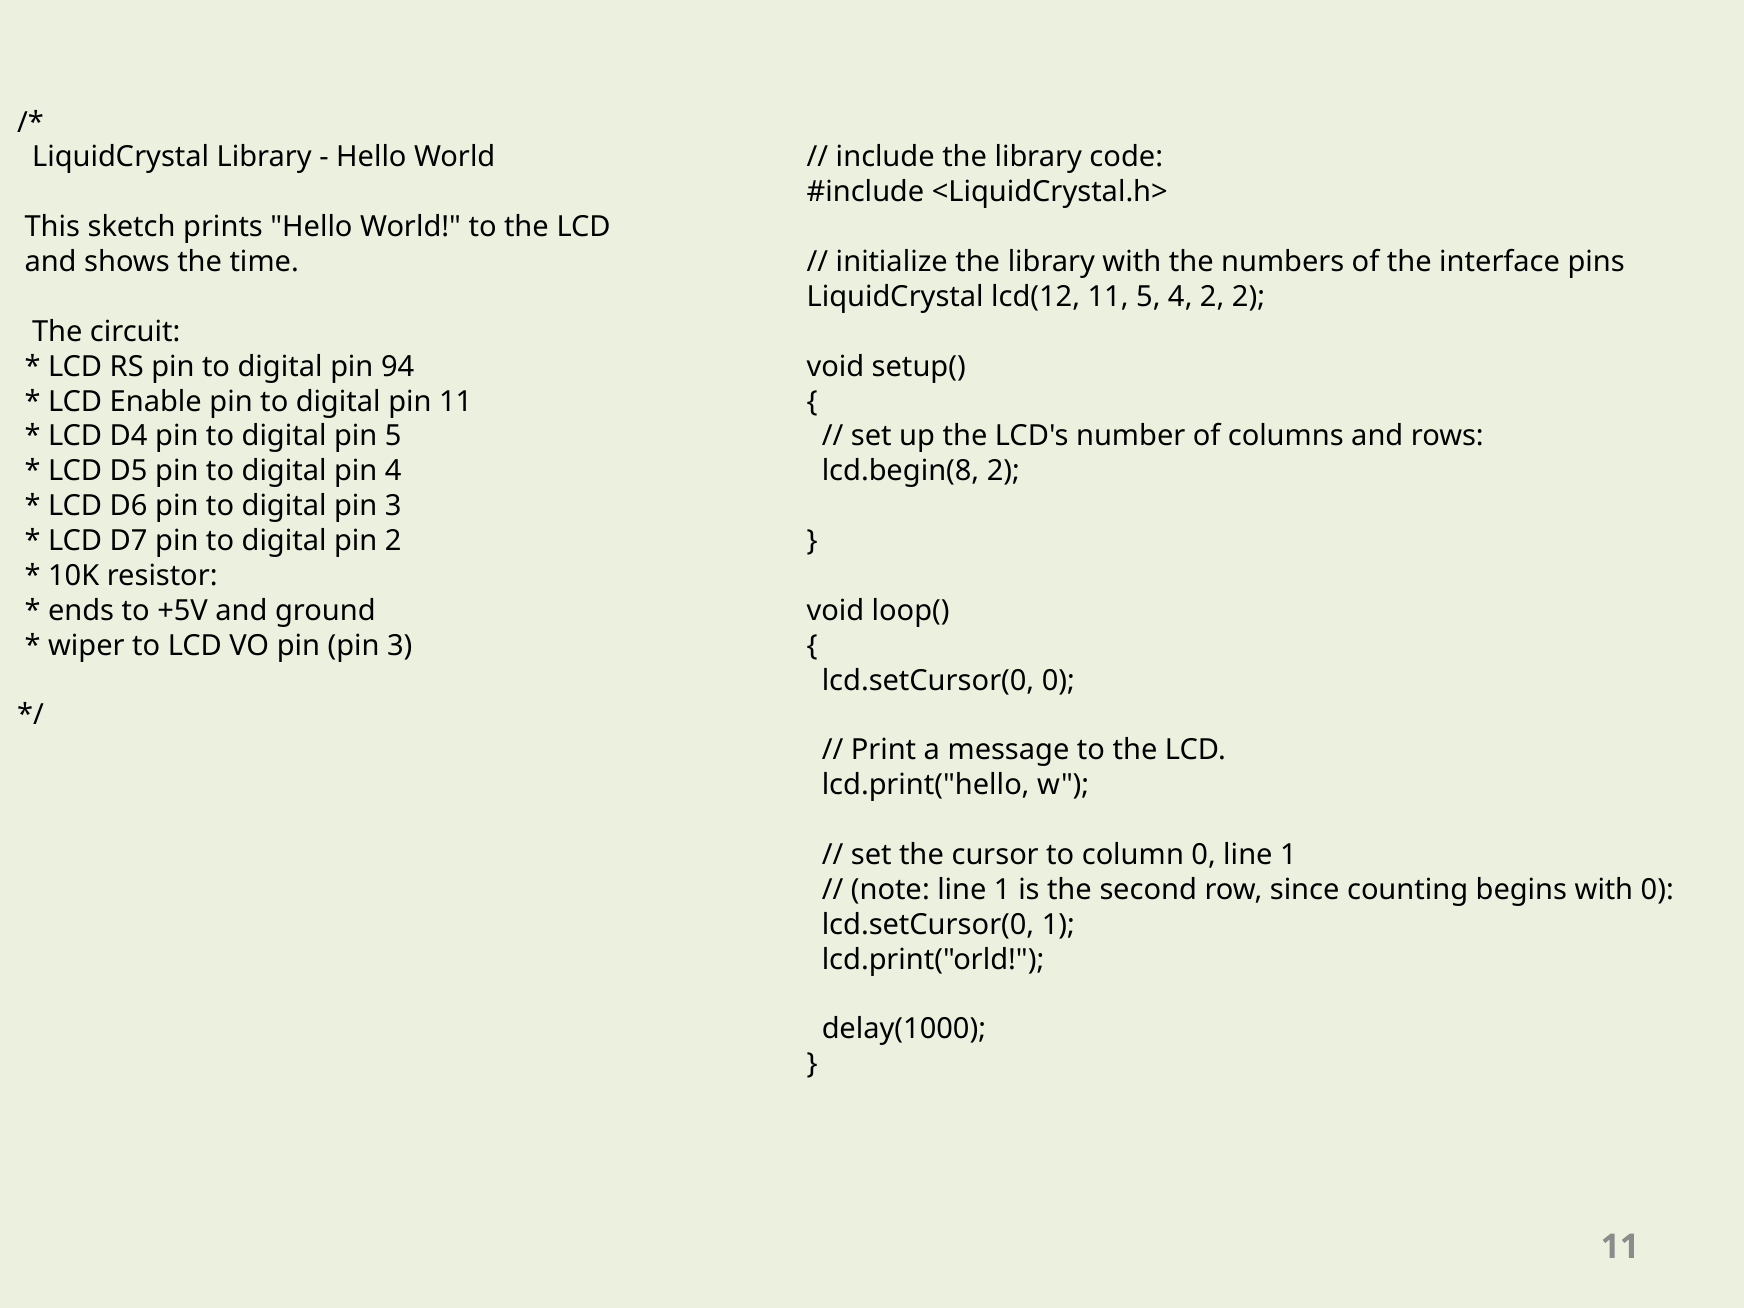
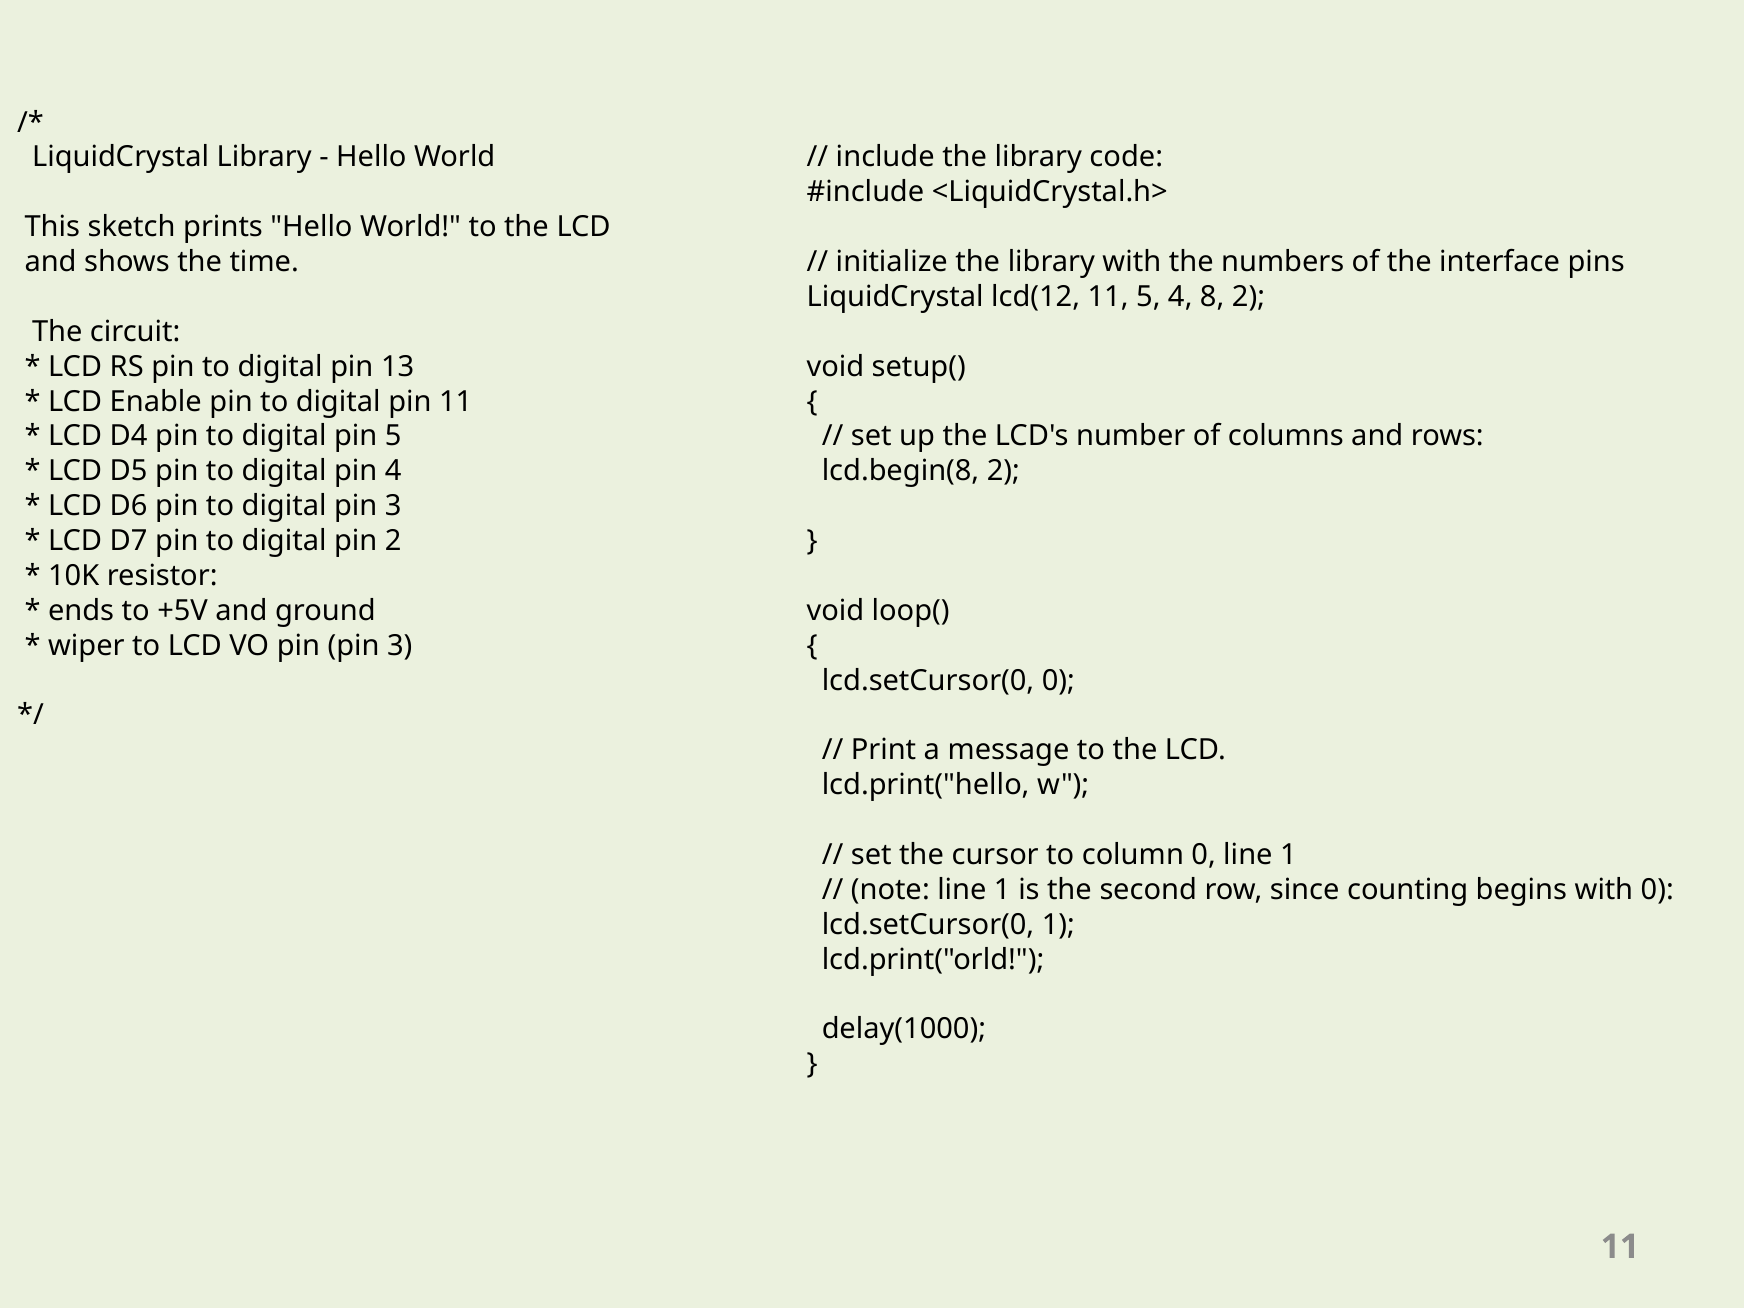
4 2: 2 -> 8
94: 94 -> 13
